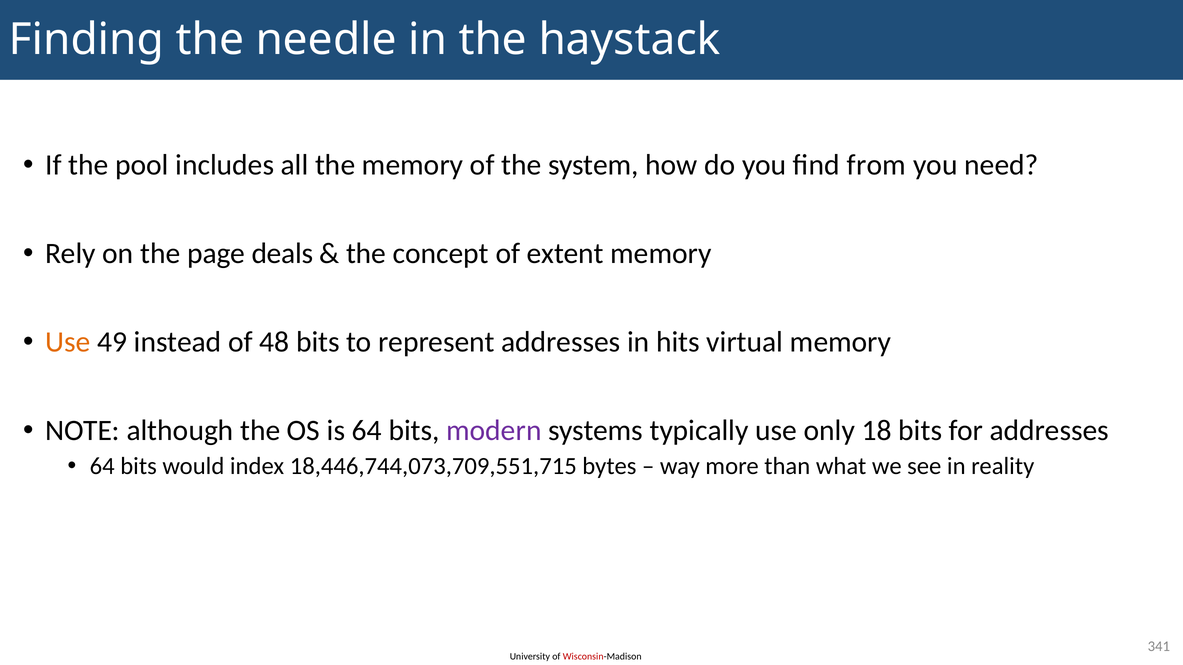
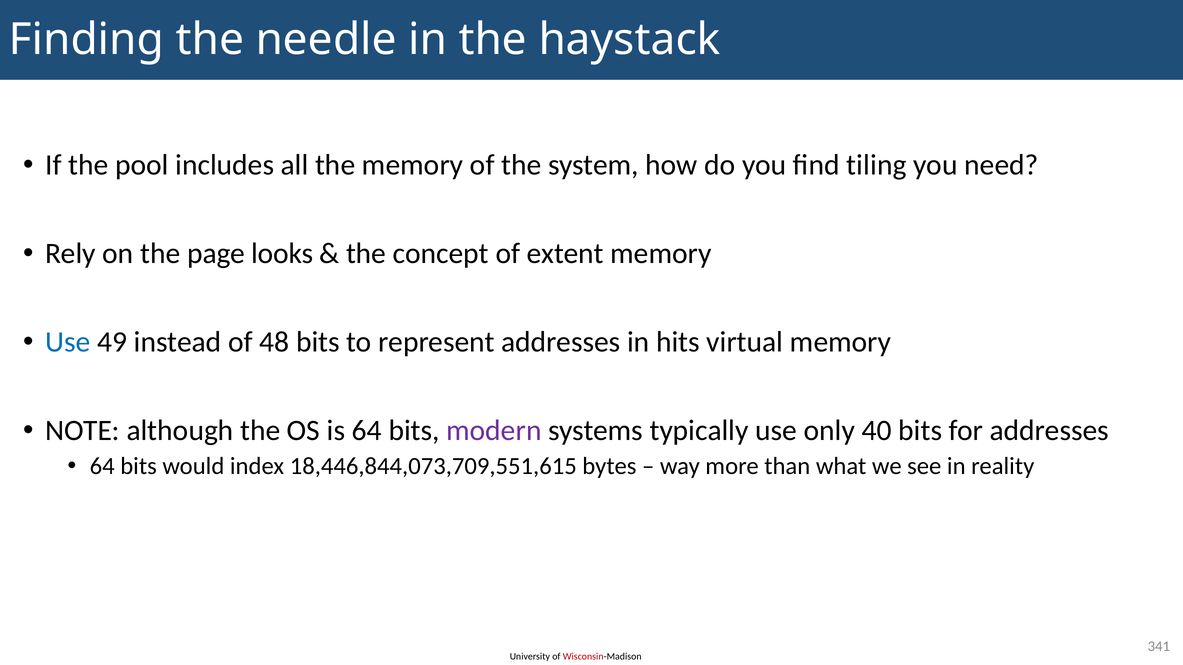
from: from -> tiling
deals: deals -> looks
Use at (68, 342) colour: orange -> blue
18: 18 -> 40
18,446,744,073,709,551,715: 18,446,744,073,709,551,715 -> 18,446,844,073,709,551,615
